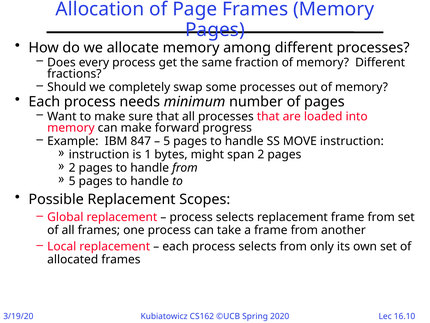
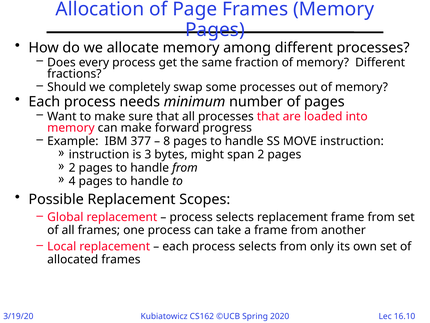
847: 847 -> 377
5 at (167, 141): 5 -> 8
1: 1 -> 3
5 at (72, 181): 5 -> 4
